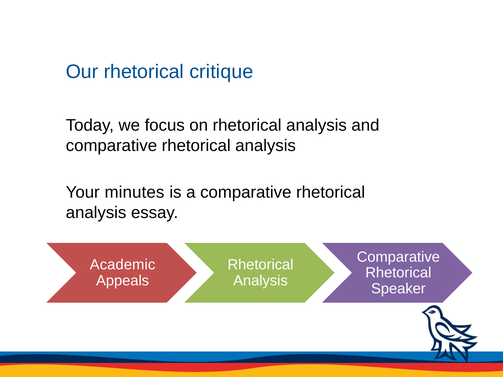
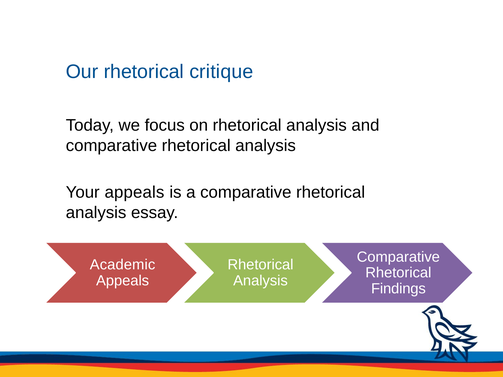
Your minutes: minutes -> appeals
Speaker: Speaker -> Findings
